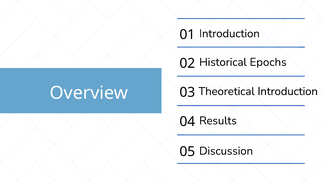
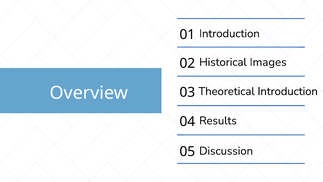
Epochs: Epochs -> Images
